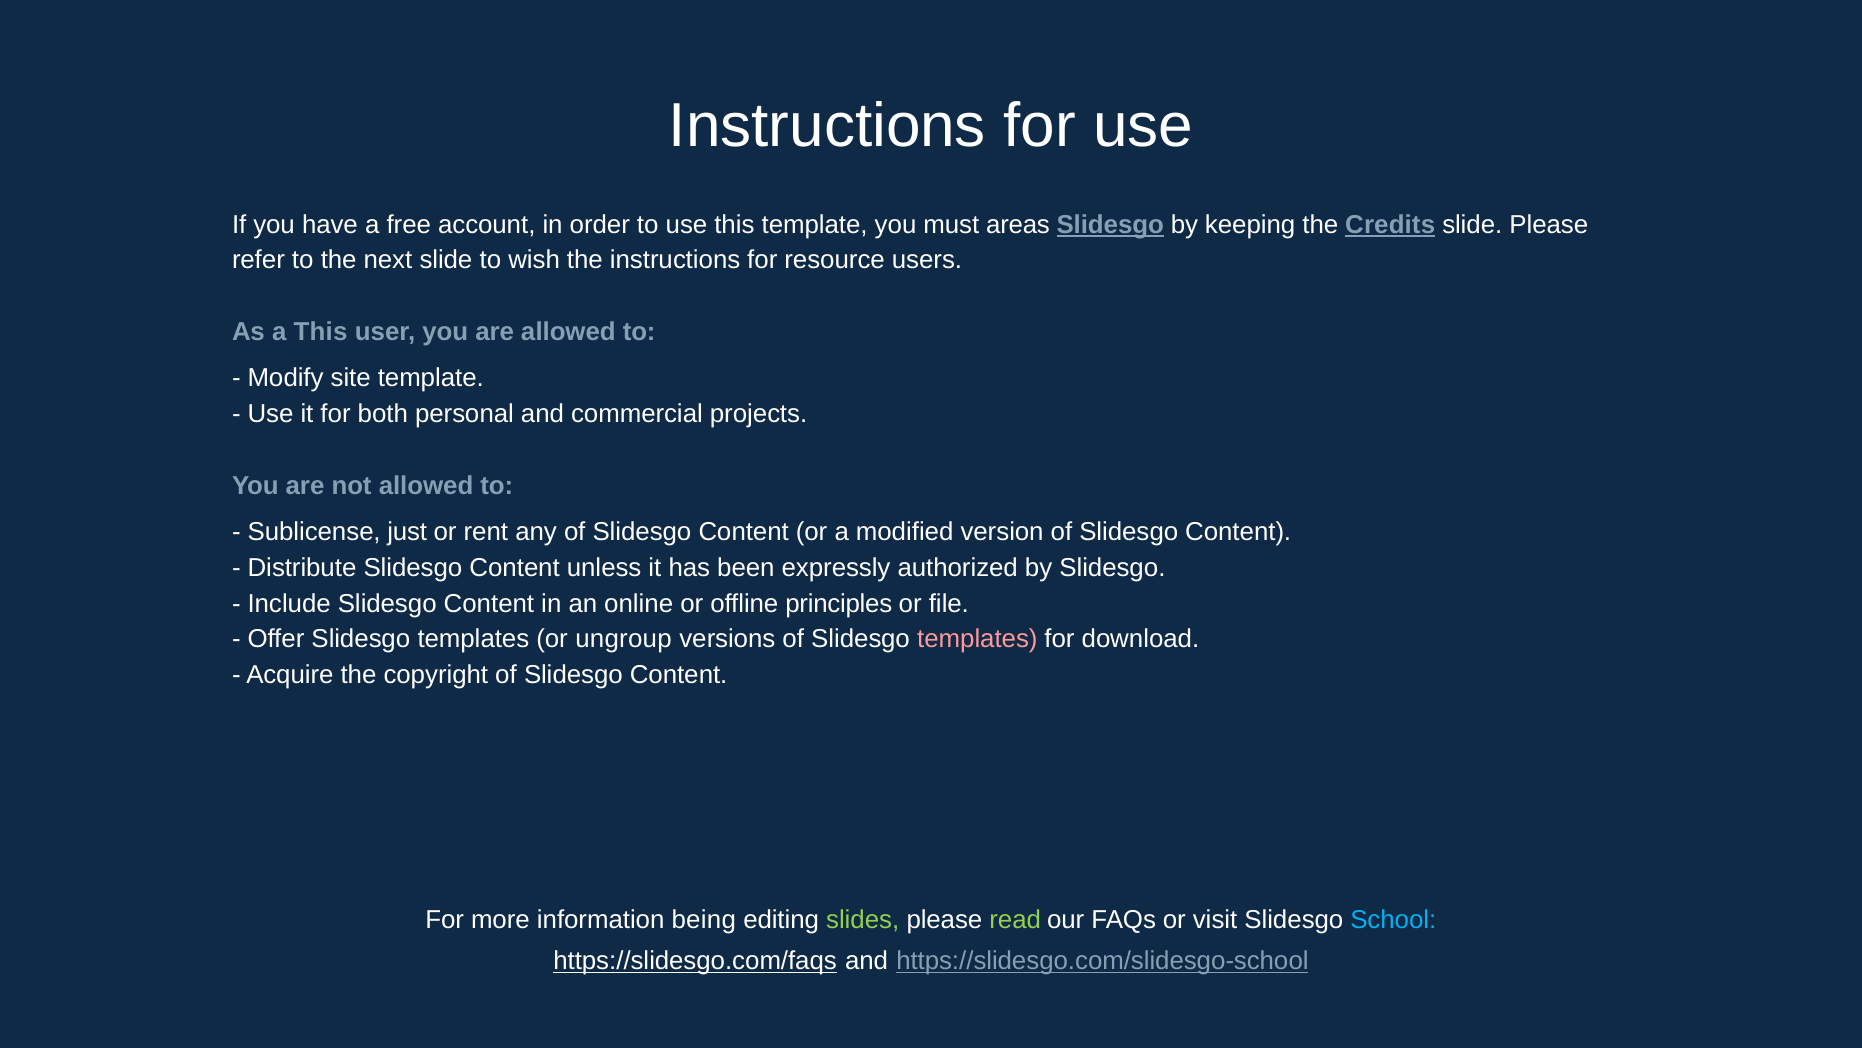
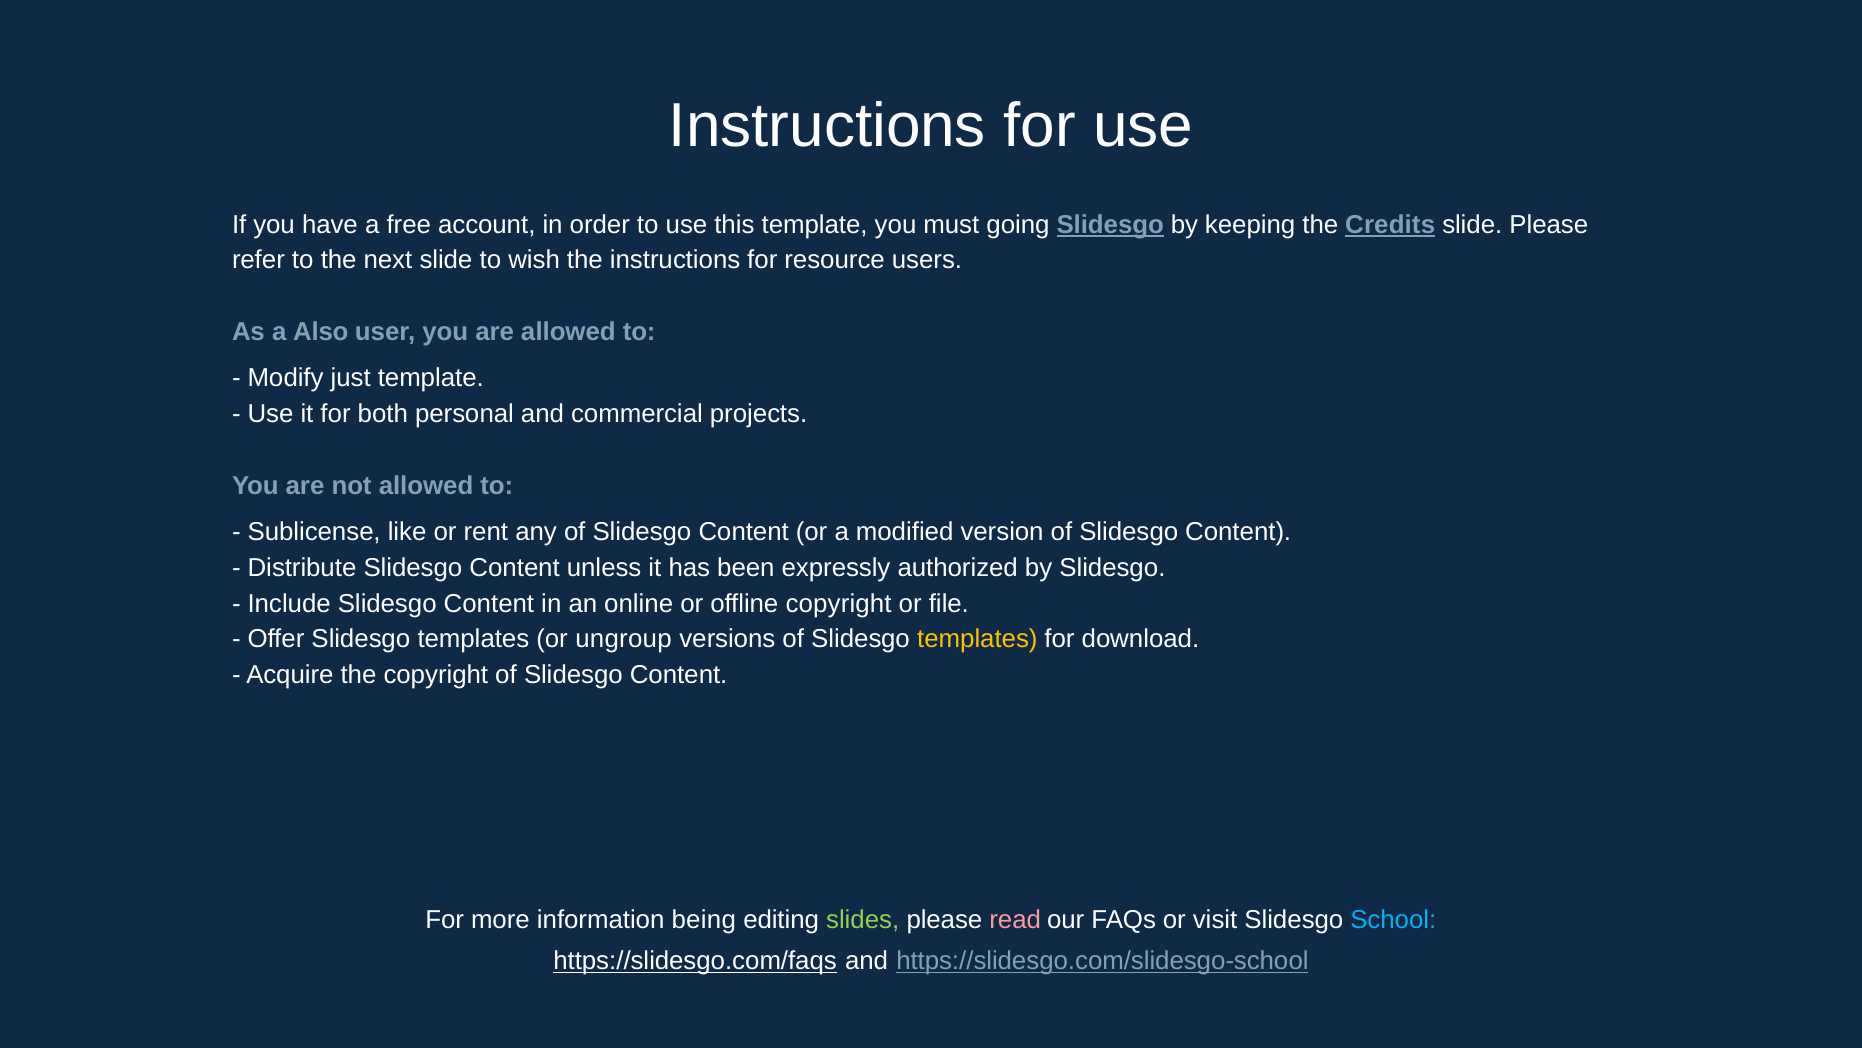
areas: areas -> going
a This: This -> Also
site: site -> just
just: just -> like
offline principles: principles -> copyright
templates at (977, 639) colour: pink -> yellow
read colour: light green -> pink
